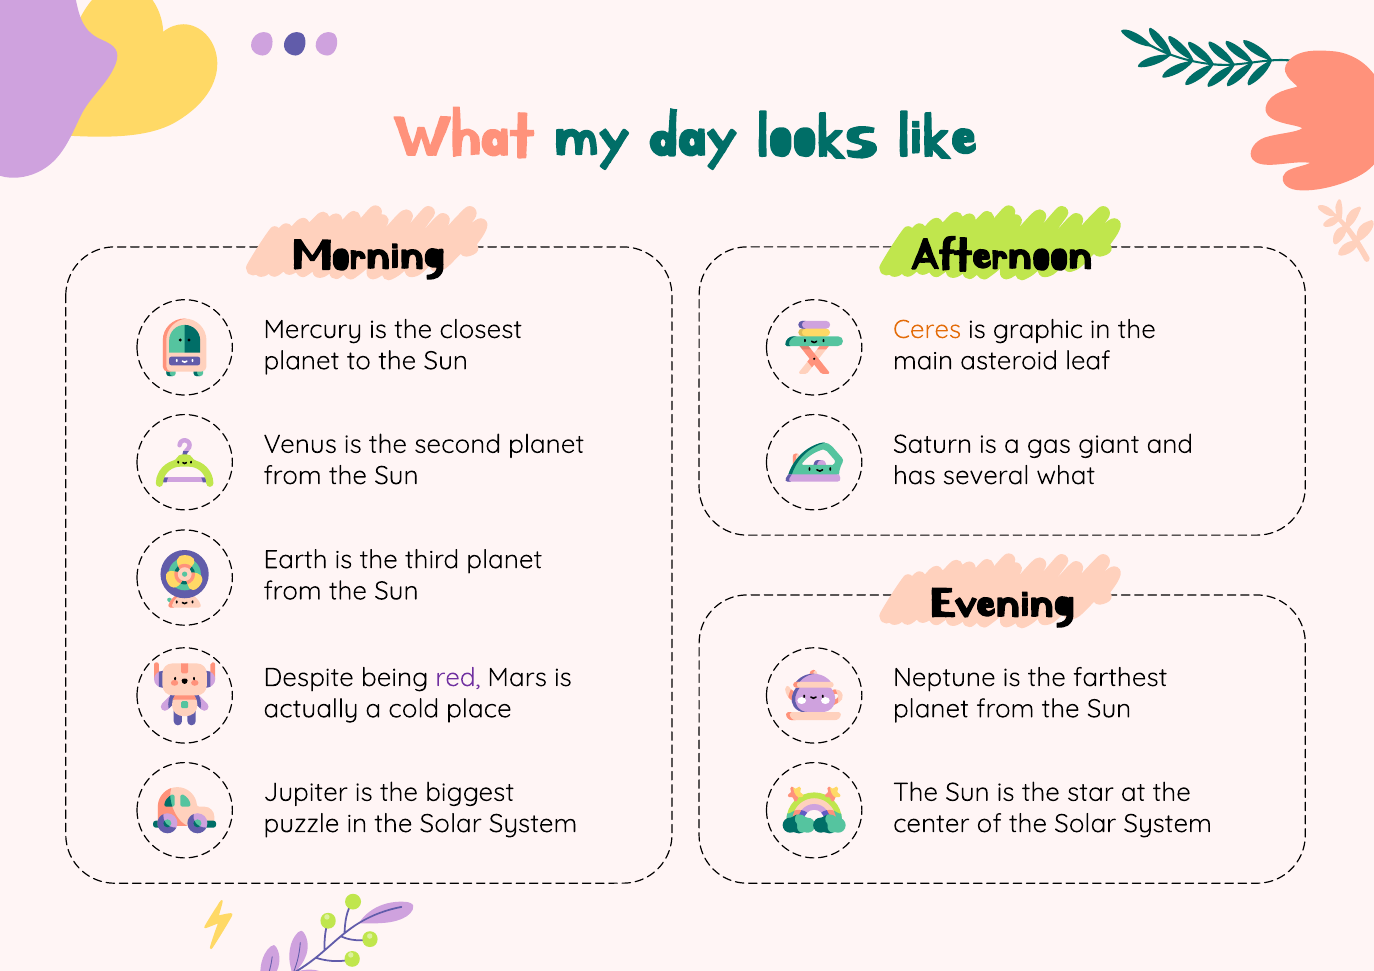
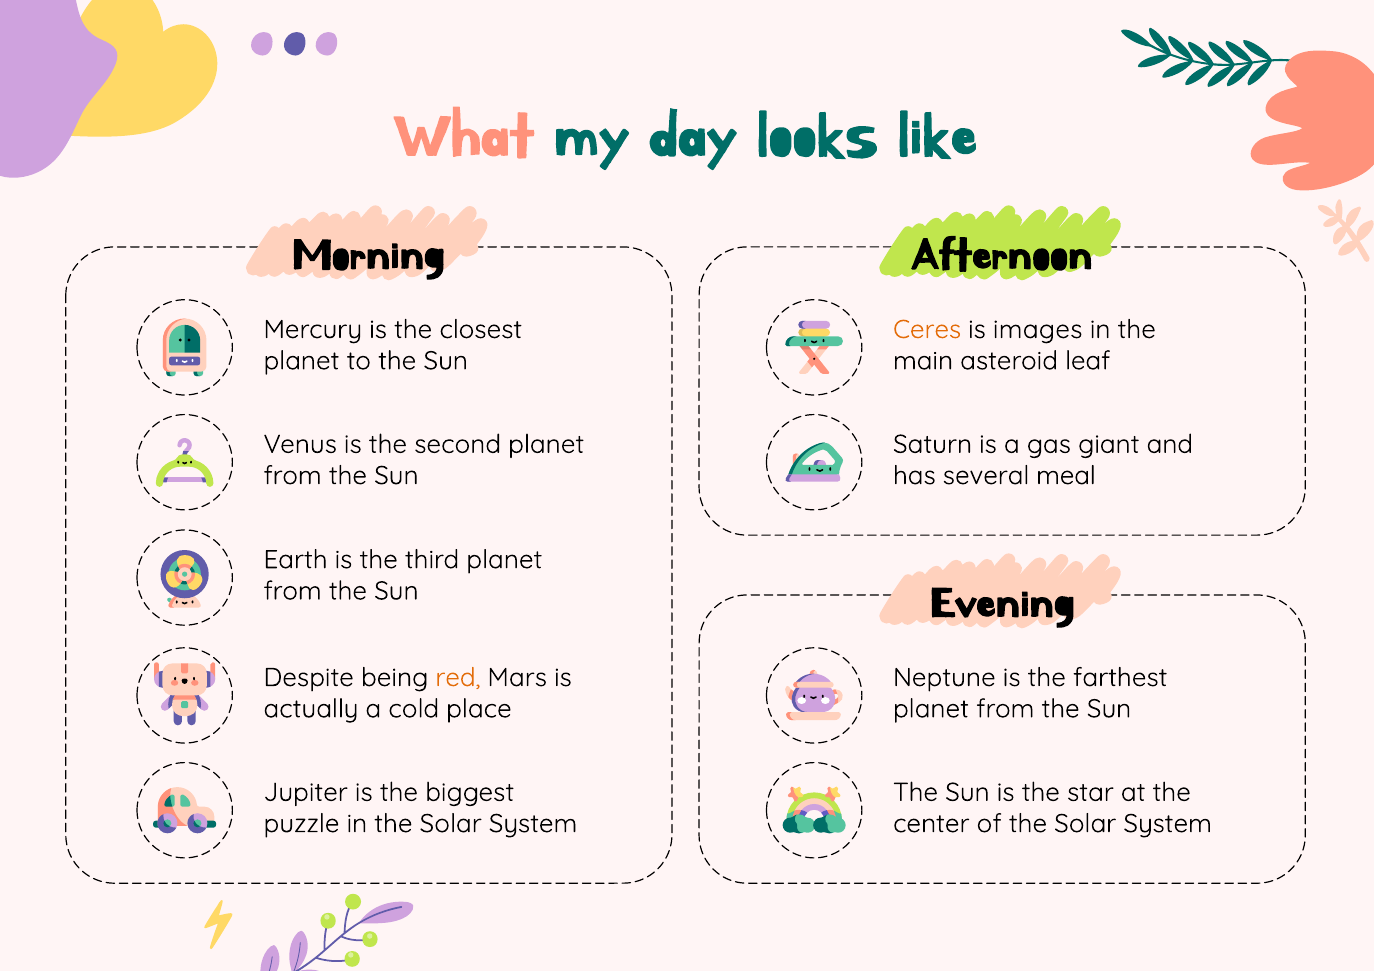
graphic: graphic -> images
several what: what -> meal
red colour: purple -> orange
